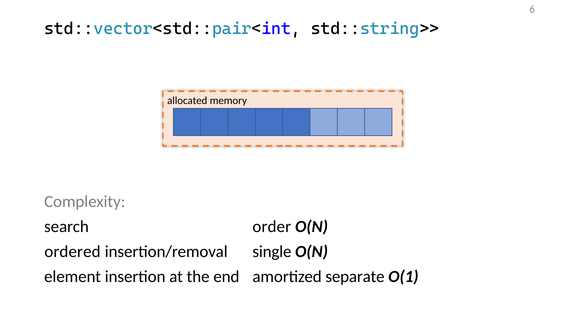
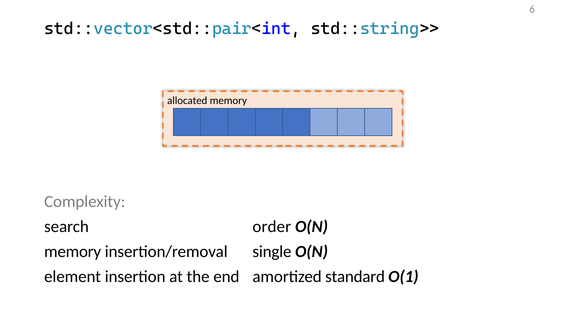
ordered at (72, 251): ordered -> memory
separate: separate -> standard
